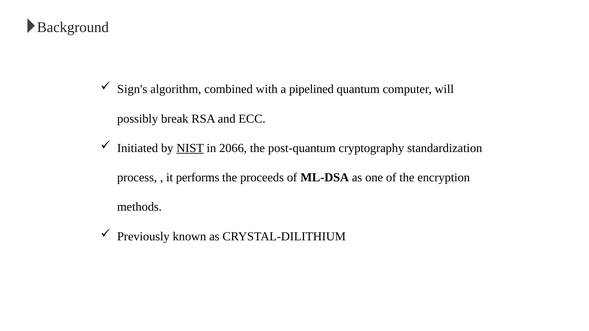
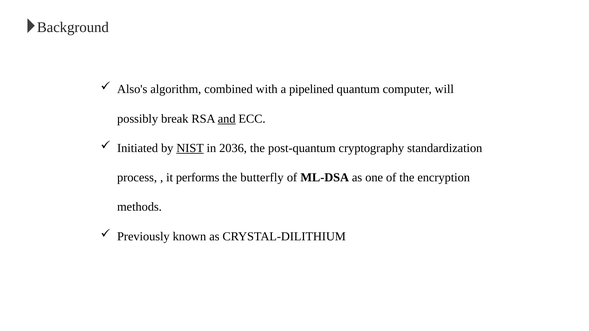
Sign's: Sign's -> Also's
and underline: none -> present
2066: 2066 -> 2036
proceeds: proceeds -> butterfly
